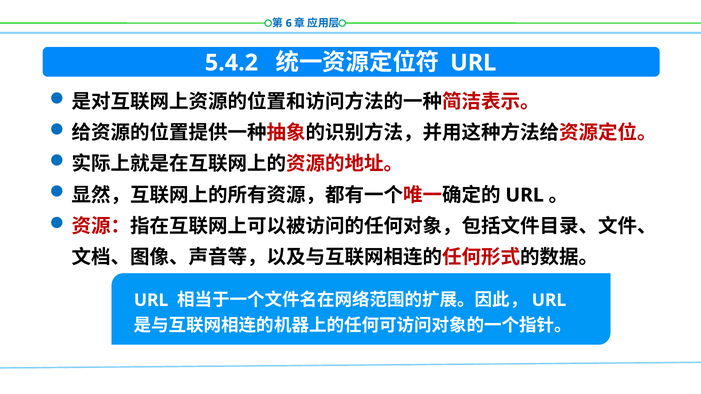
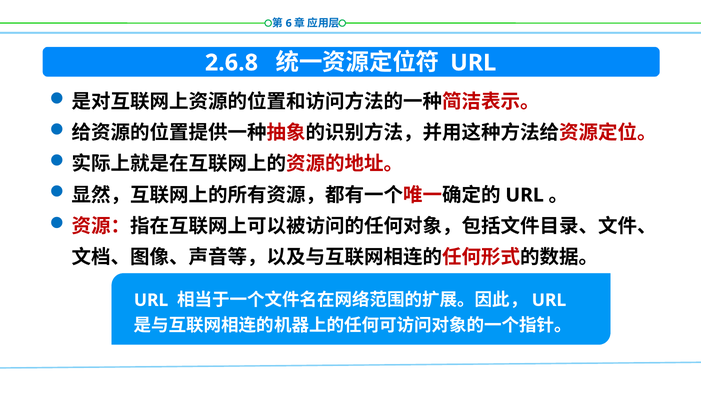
5.4.2: 5.4.2 -> 2.6.8
